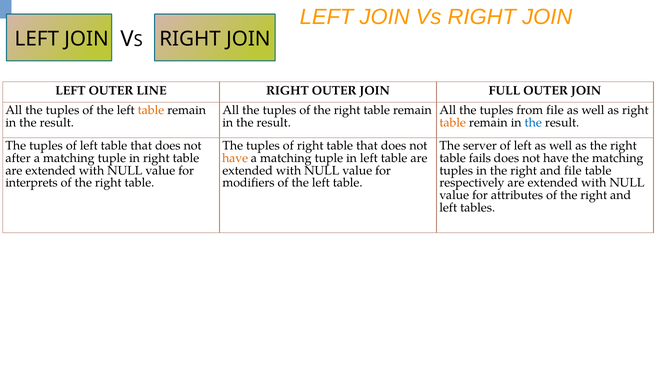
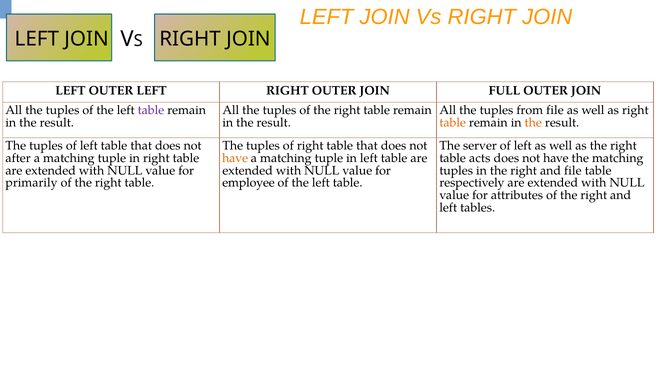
OUTER LINE: LINE -> LEFT
table at (151, 110) colour: orange -> purple
the at (533, 123) colour: blue -> orange
fails: fails -> acts
interprets: interprets -> primarily
modifiers: modifiers -> employee
